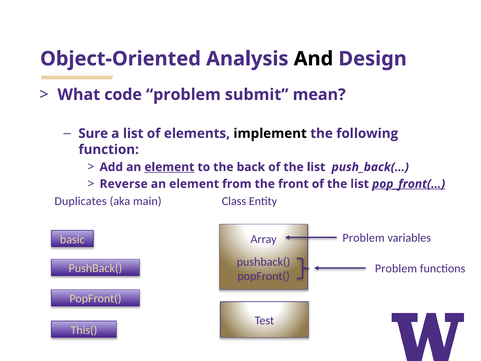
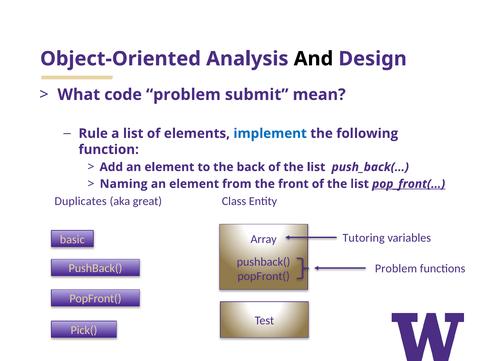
Sure: Sure -> Rule
implement colour: black -> blue
element at (169, 167) underline: present -> none
Reverse: Reverse -> Naming
main: main -> great
Problem at (364, 238): Problem -> Tutoring
This(: This( -> Pick(
